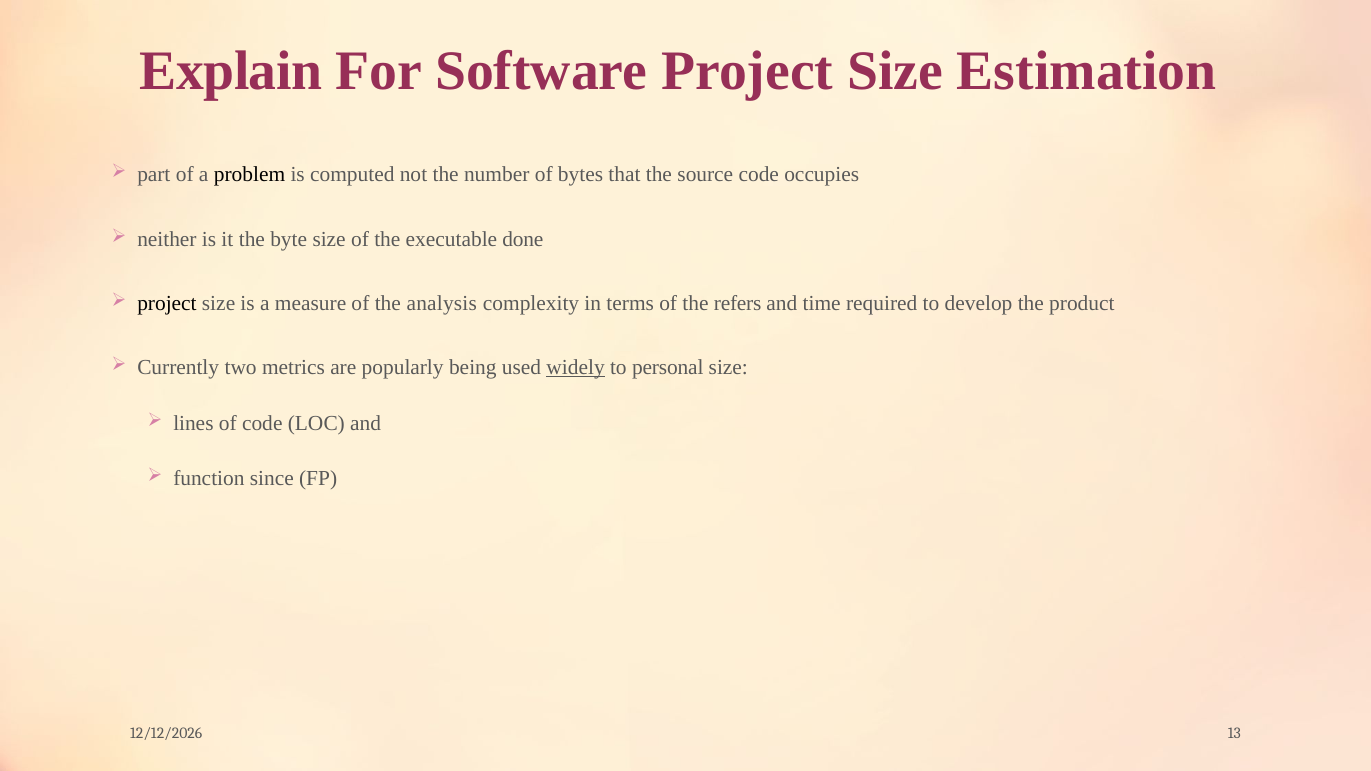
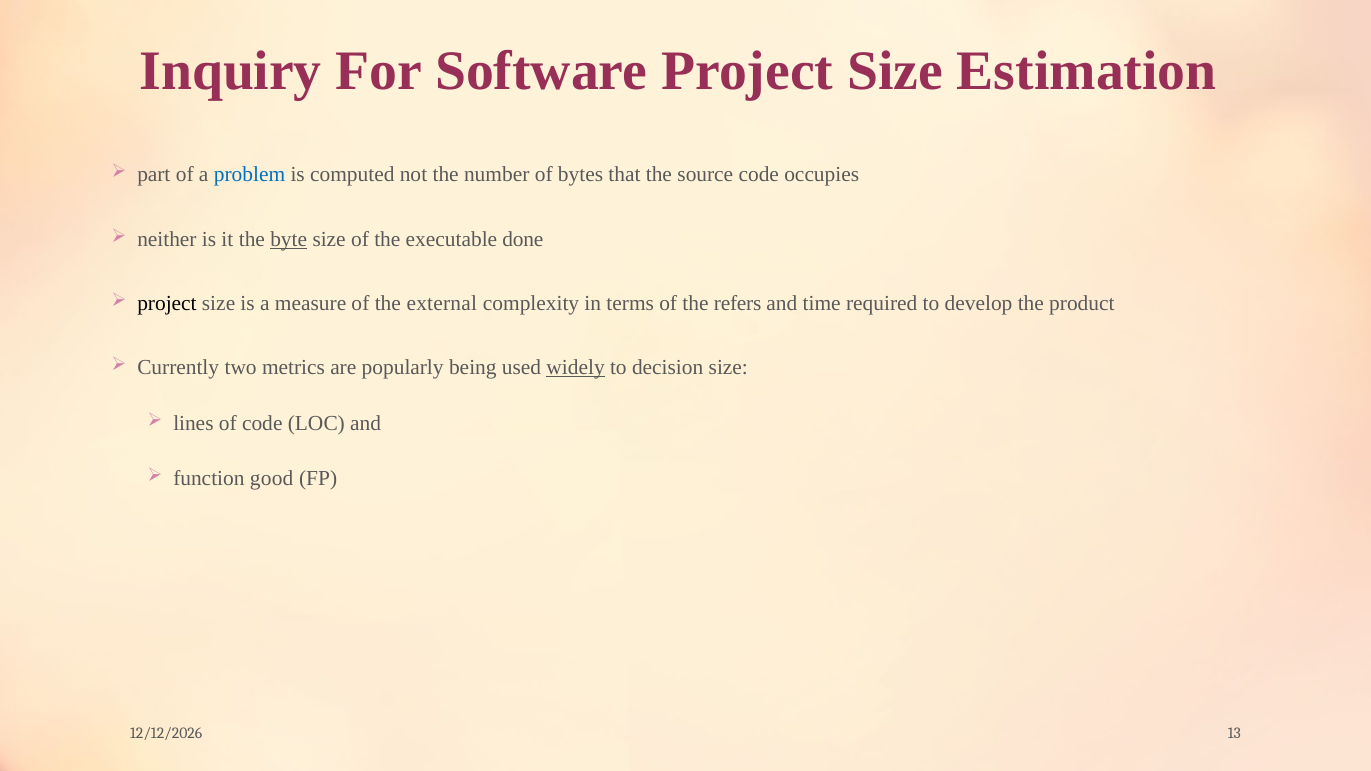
Explain: Explain -> Inquiry
problem colour: black -> blue
byte underline: none -> present
analysis: analysis -> external
personal: personal -> decision
since: since -> good
